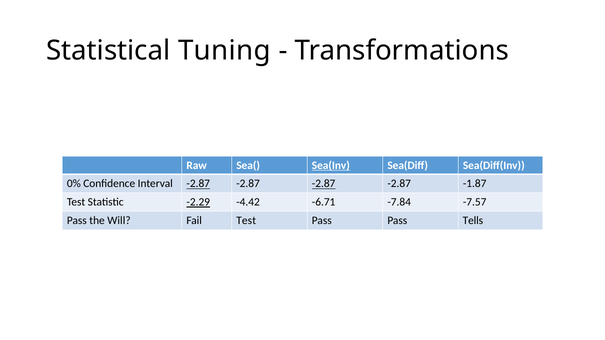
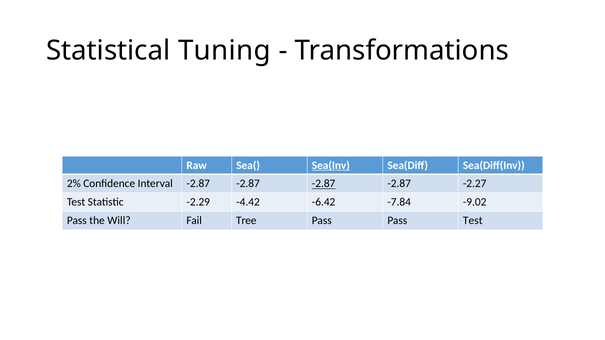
0%: 0% -> 2%
-2.87 at (198, 184) underline: present -> none
-1.87: -1.87 -> -2.27
-2.29 underline: present -> none
-6.71: -6.71 -> -6.42
-7.57: -7.57 -> -9.02
Fail Test: Test -> Tree
Pass Tells: Tells -> Test
